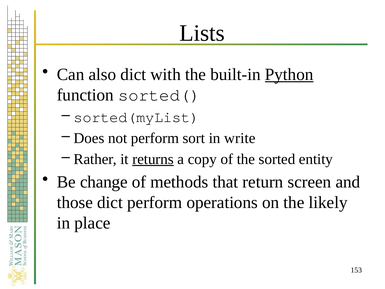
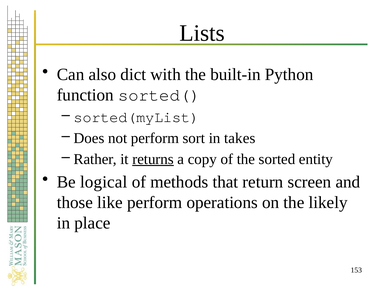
Python underline: present -> none
write: write -> takes
change: change -> logical
those dict: dict -> like
